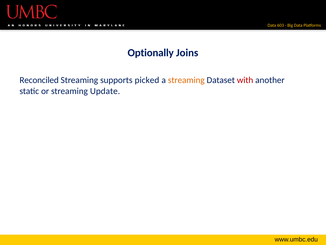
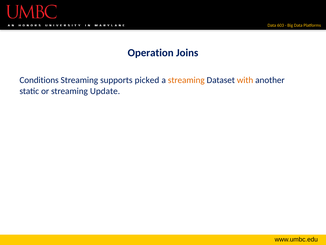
Optionally: Optionally -> Operation
Reconciled: Reconciled -> Conditions
with colour: red -> orange
